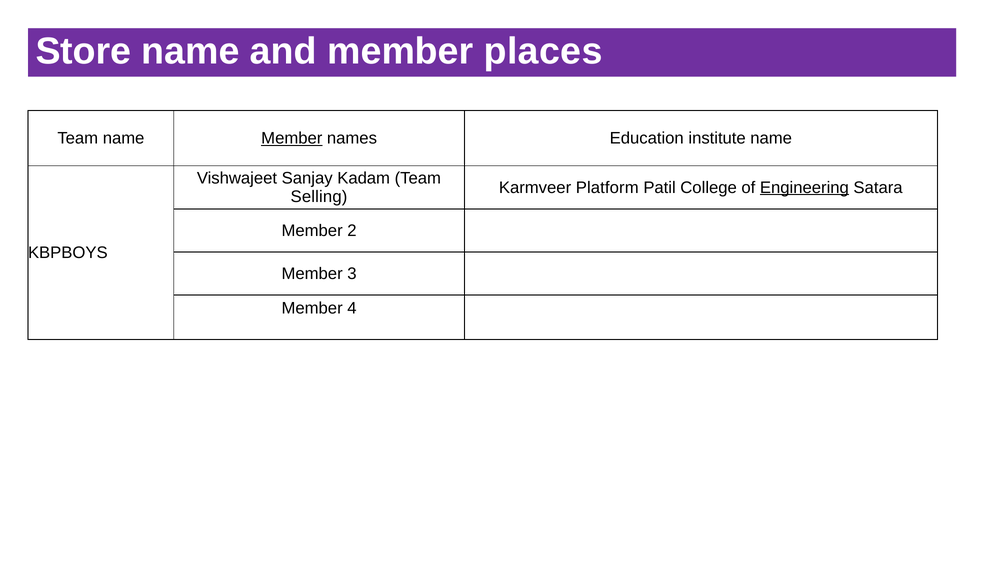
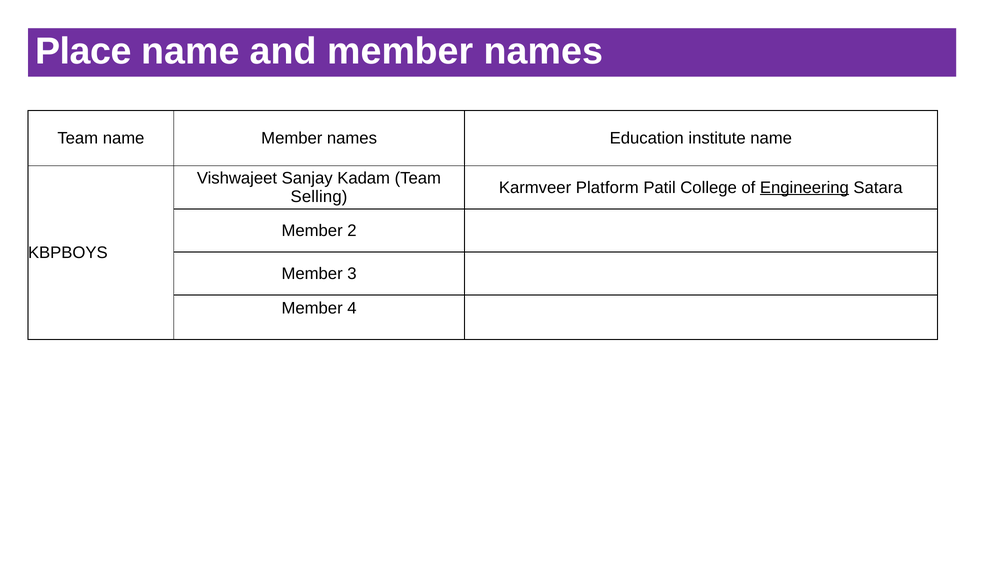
Store: Store -> Place
and member places: places -> names
Member at (292, 138) underline: present -> none
